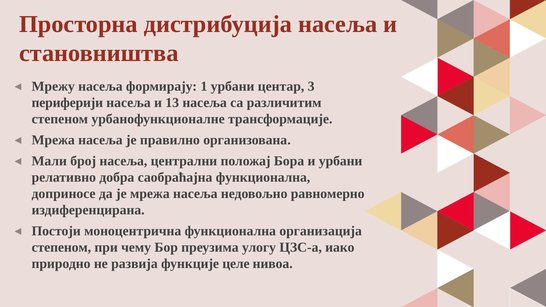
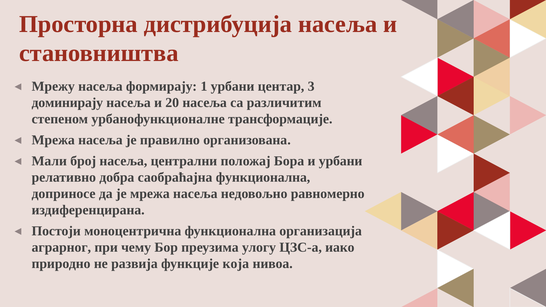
периферији: периферији -> доминирају
13: 13 -> 20
степеном at (61, 247): степеном -> аграрног
целе: целе -> која
